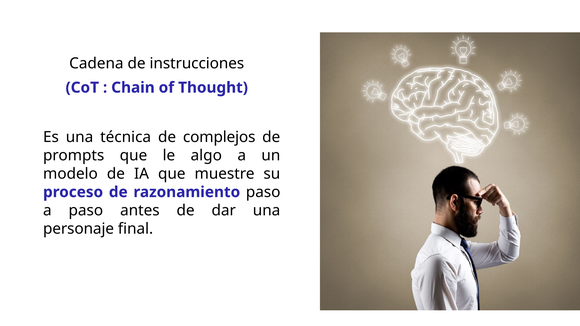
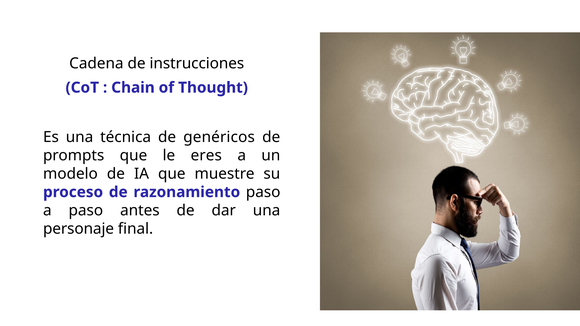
complejos: complejos -> genéricos
algo: algo -> eres
